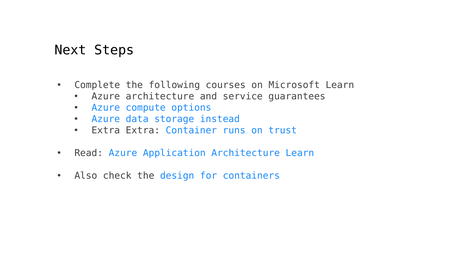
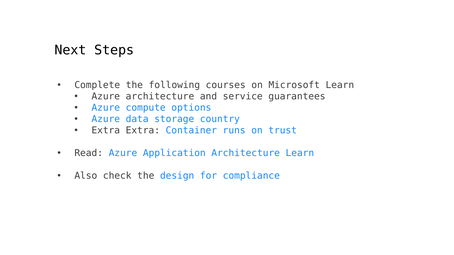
instead: instead -> country
containers: containers -> compliance
